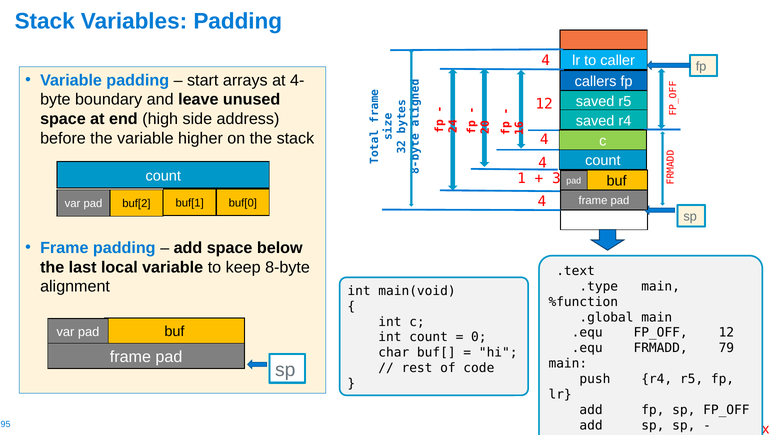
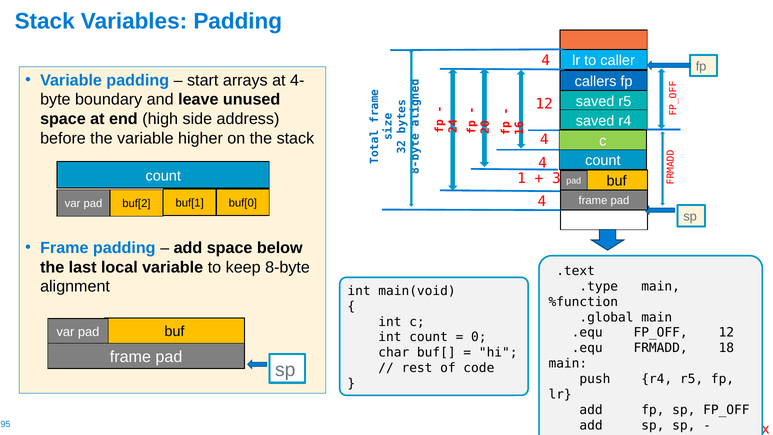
79: 79 -> 18
